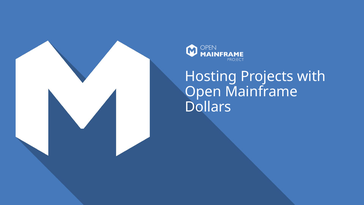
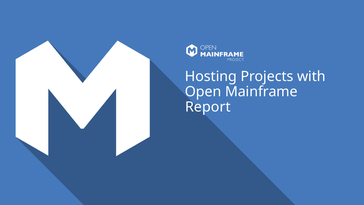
Dollars: Dollars -> Report
